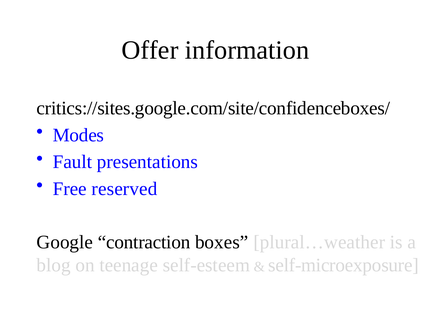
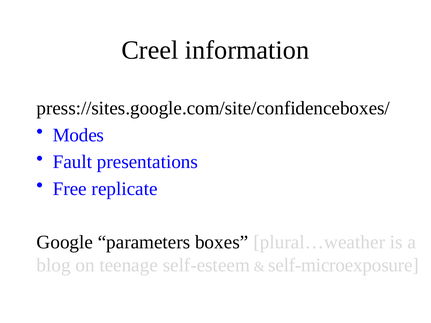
Offer: Offer -> Creel
critics://sites.google.com/site/confidenceboxes/: critics://sites.google.com/site/confidenceboxes/ -> press://sites.google.com/site/confidenceboxes/
reserved: reserved -> replicate
contraction: contraction -> parameters
